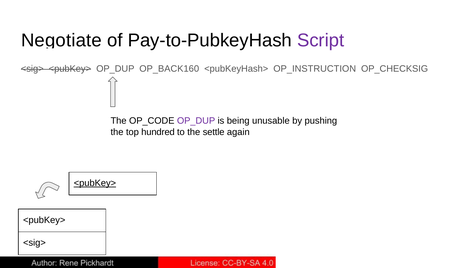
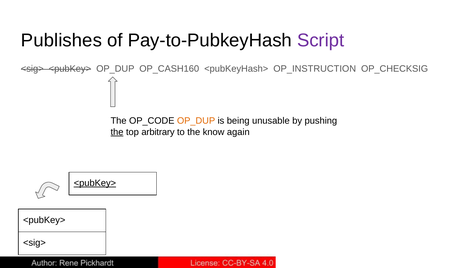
Negotiate: Negotiate -> Publishes
OP_BACK160: OP_BACK160 -> OP_CASH160
OP_DUP at (196, 121) colour: purple -> orange
the at (117, 132) underline: none -> present
hundred: hundred -> arbitrary
settle: settle -> know
